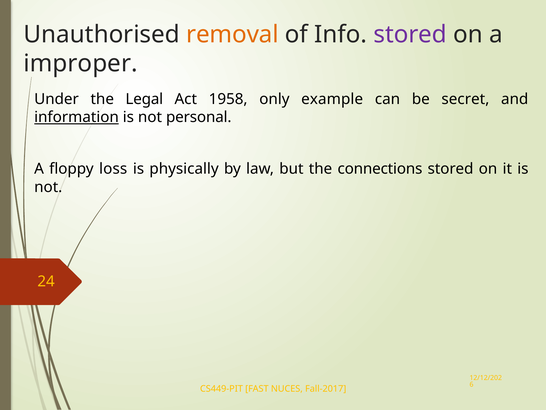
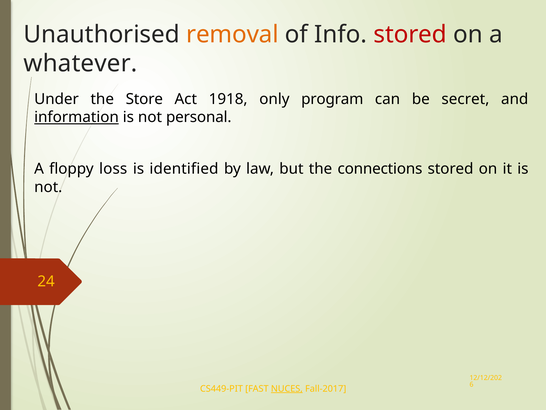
stored at (410, 34) colour: purple -> red
improper: improper -> whatever
Legal: Legal -> Store
1958: 1958 -> 1918
example: example -> program
physically: physically -> identified
NUCES underline: none -> present
